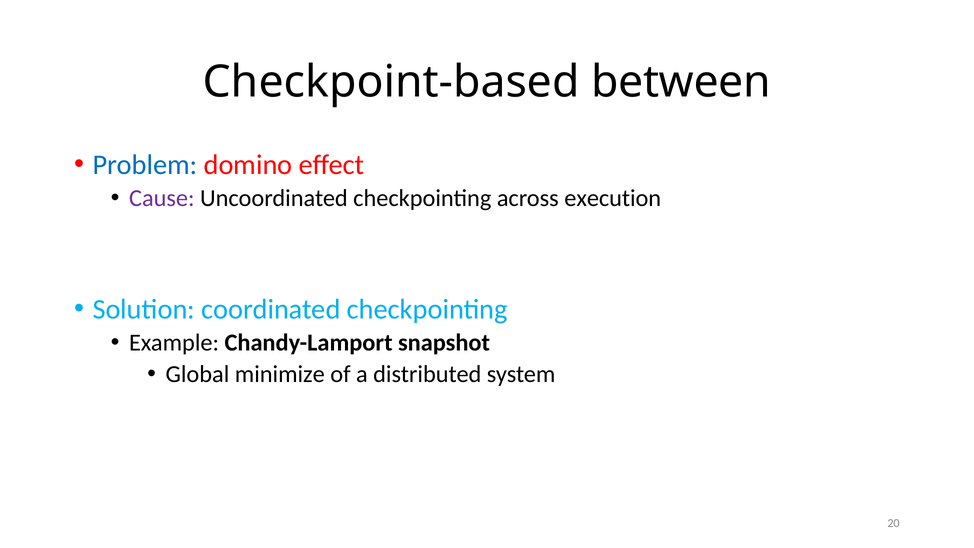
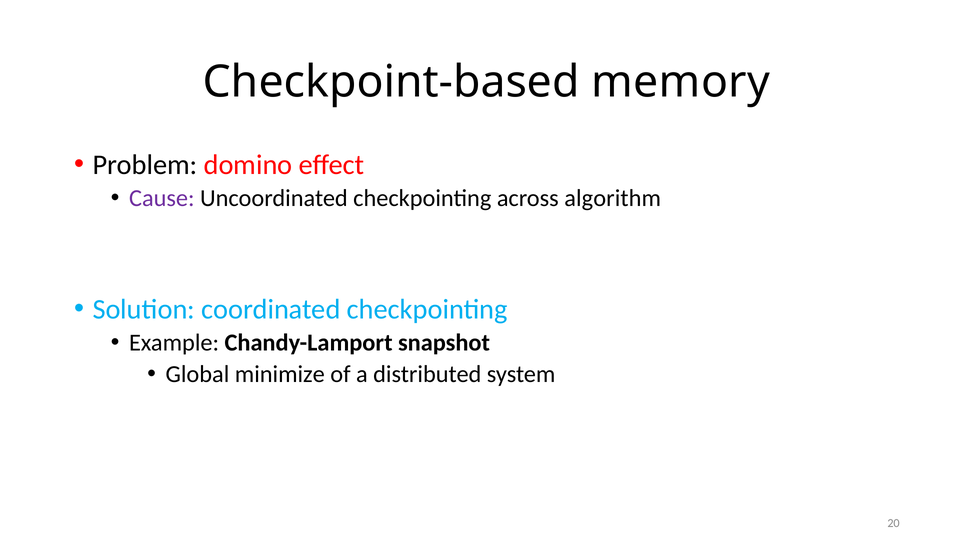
between: between -> memory
Problem colour: blue -> black
execution: execution -> algorithm
